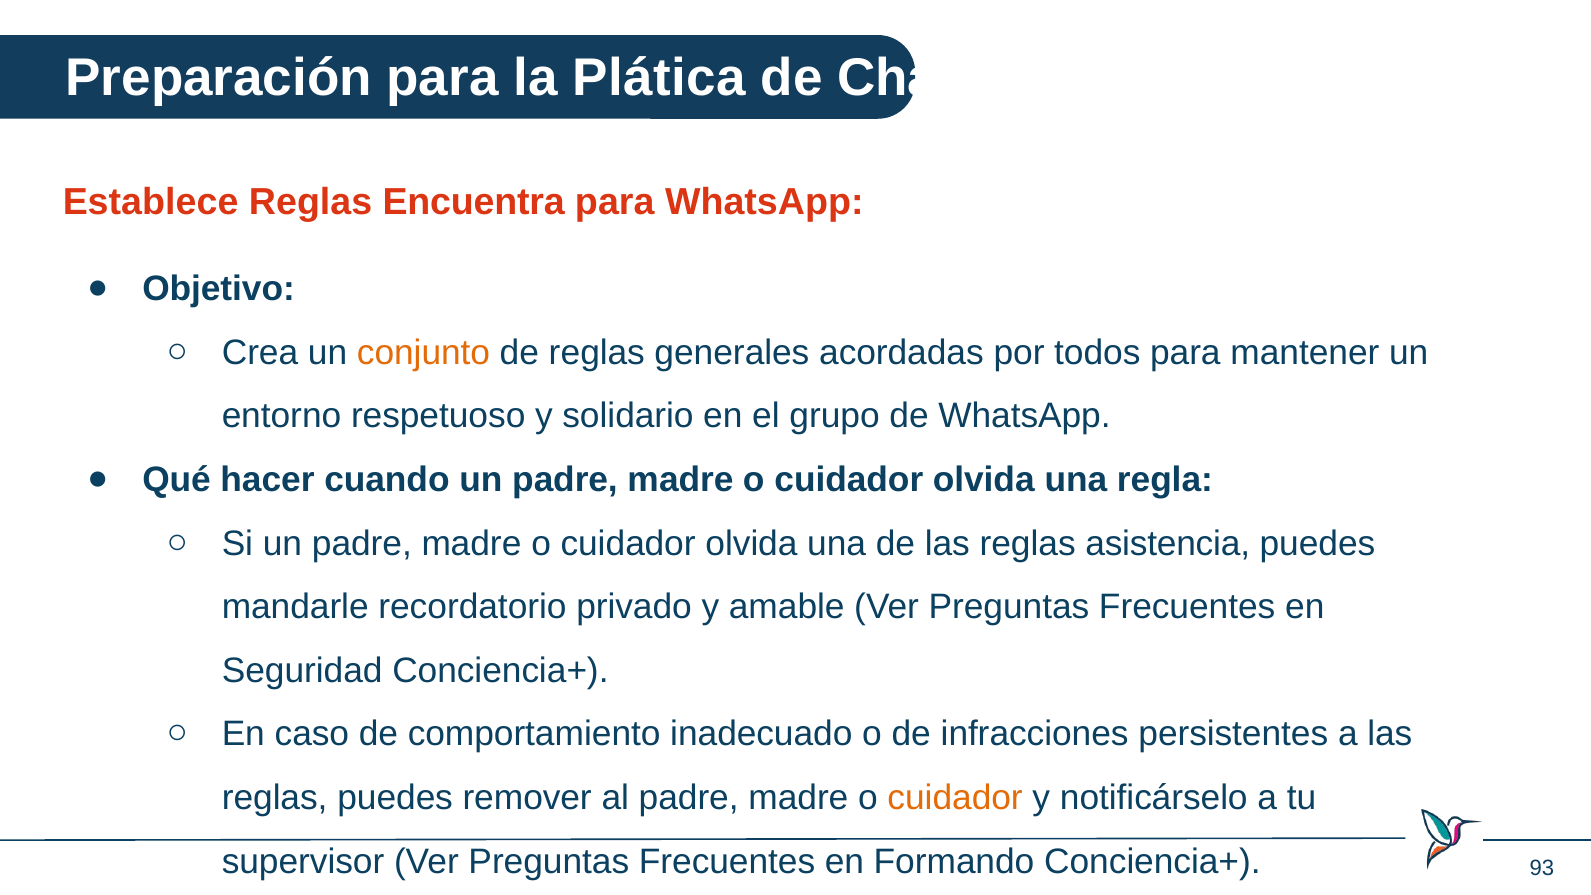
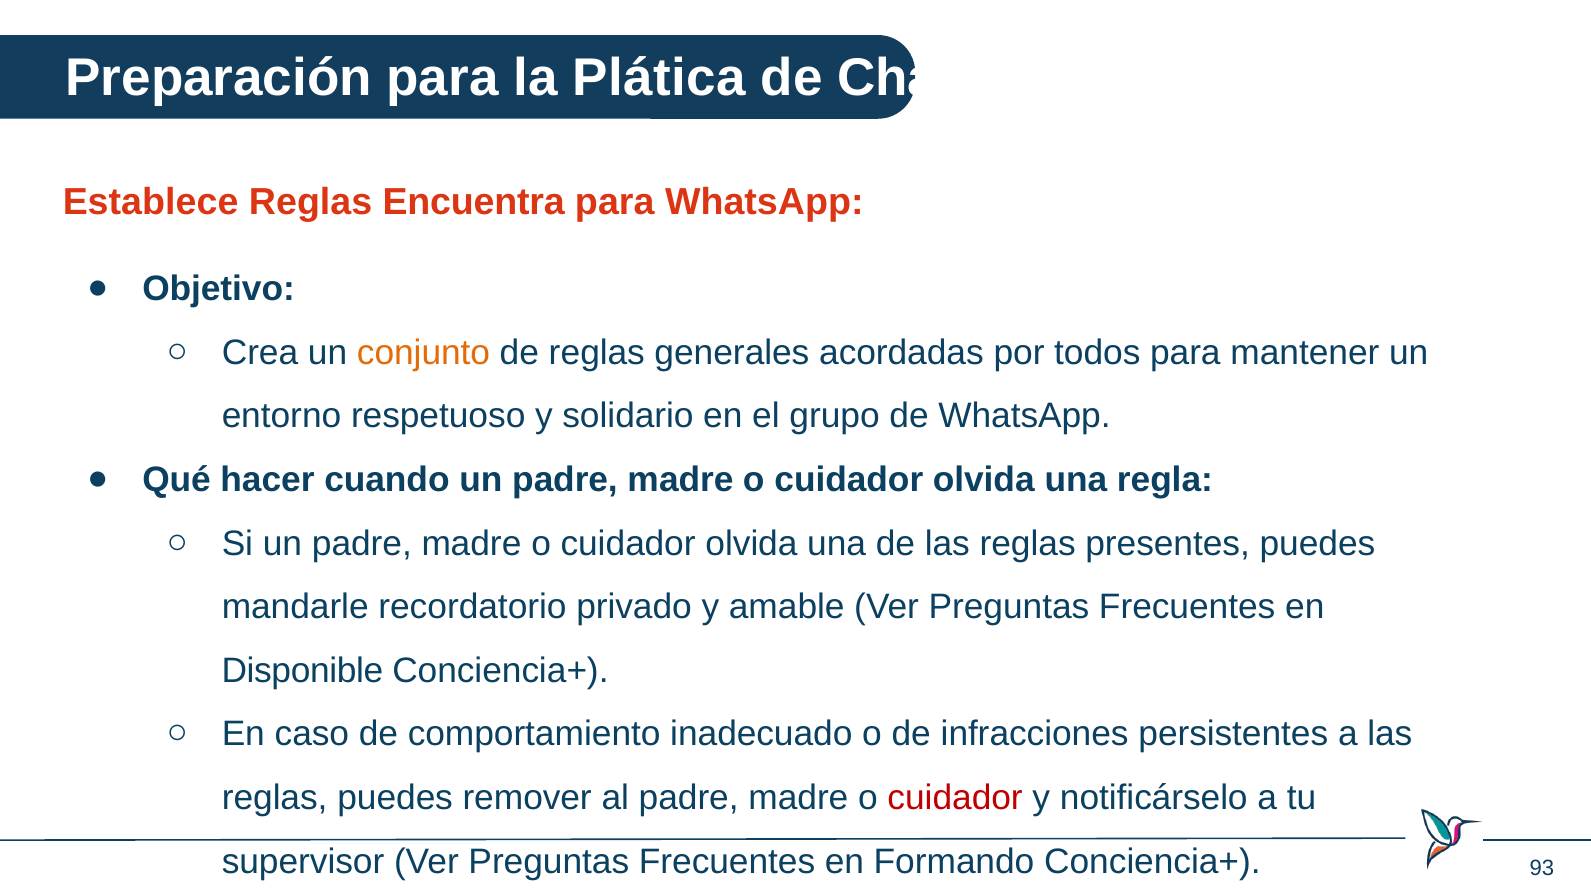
asistencia: asistencia -> presentes
Seguridad: Seguridad -> Disponible
cuidador at (955, 798) colour: orange -> red
